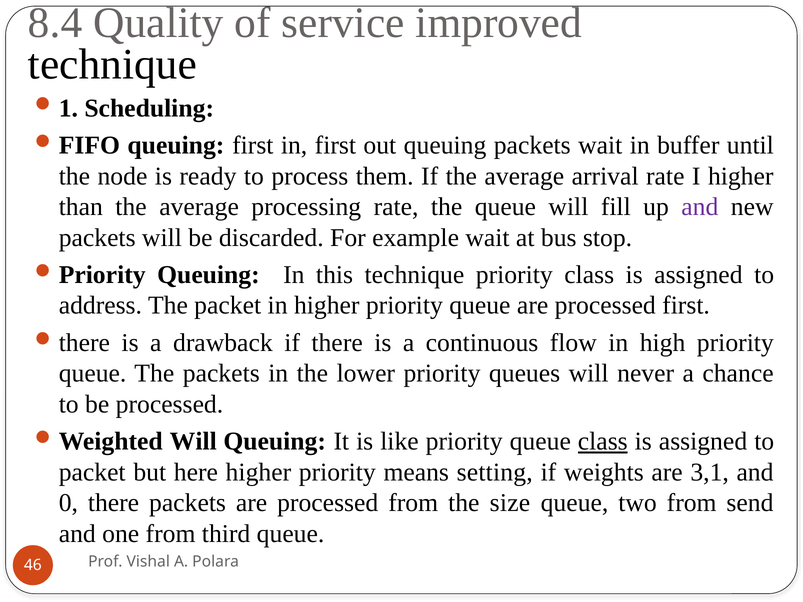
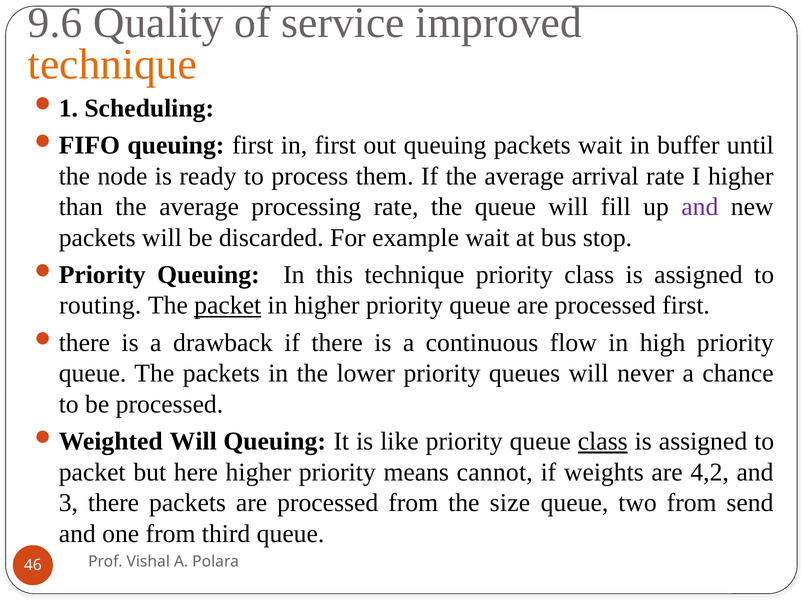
8.4: 8.4 -> 9.6
technique at (112, 65) colour: black -> orange
address: address -> routing
packet at (228, 306) underline: none -> present
setting: setting -> cannot
3,1: 3,1 -> 4,2
0: 0 -> 3
